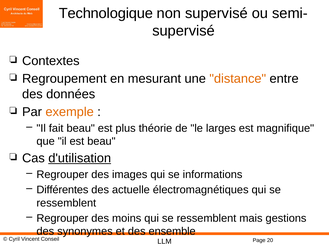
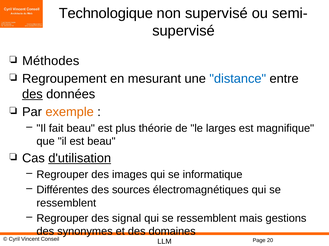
Contextes: Contextes -> Méthodes
distance colour: orange -> blue
des at (32, 94) underline: none -> present
informations: informations -> informatique
actuelle: actuelle -> sources
moins: moins -> signal
ensemble: ensemble -> domaines
